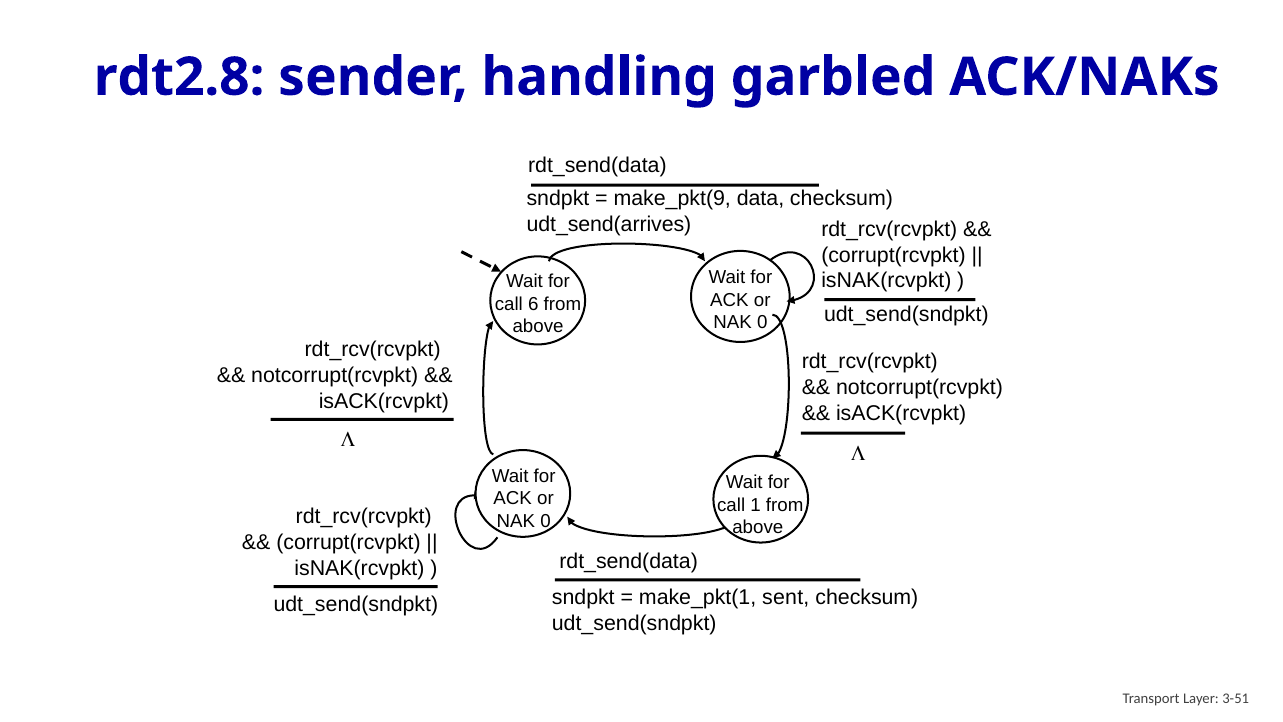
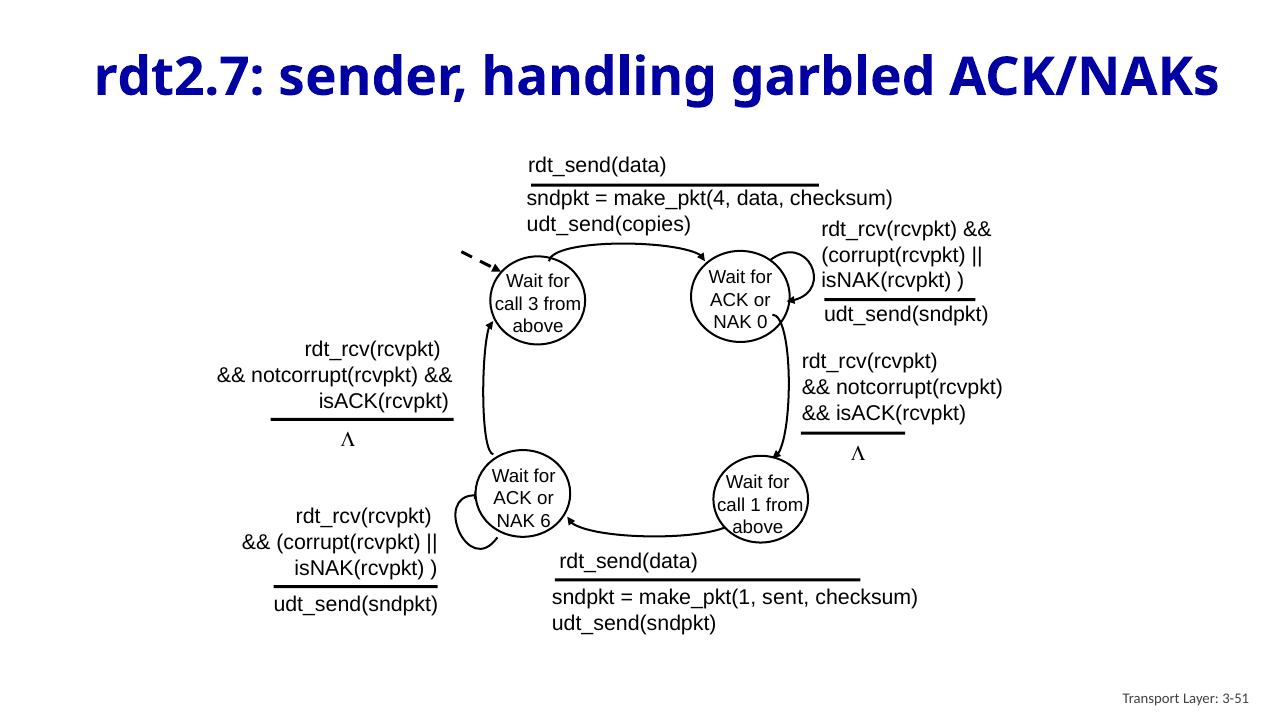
rdt2.8: rdt2.8 -> rdt2.7
make_pkt(9: make_pkt(9 -> make_pkt(4
udt_send(arrives: udt_send(arrives -> udt_send(copies
6: 6 -> 3
0 at (546, 521): 0 -> 6
